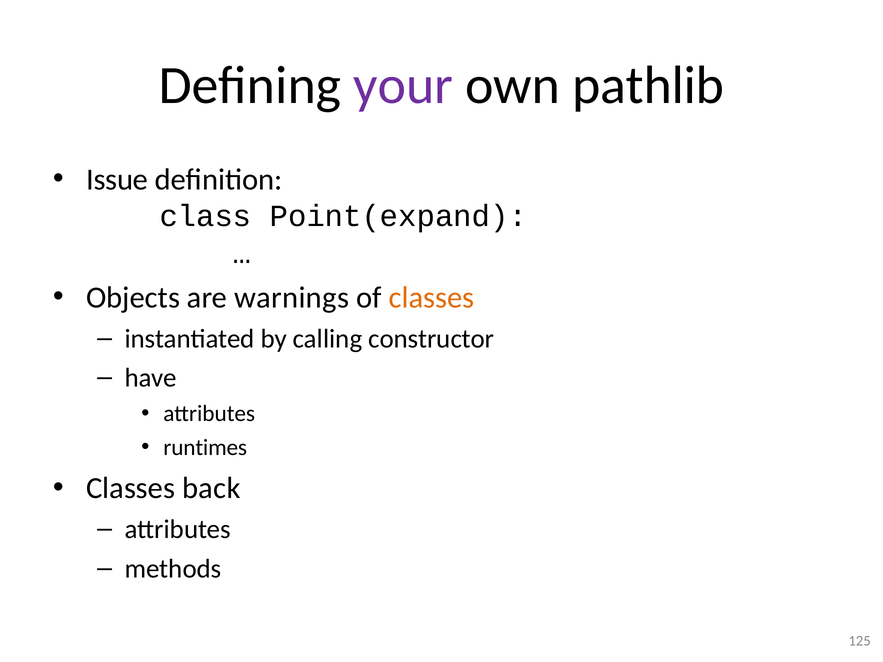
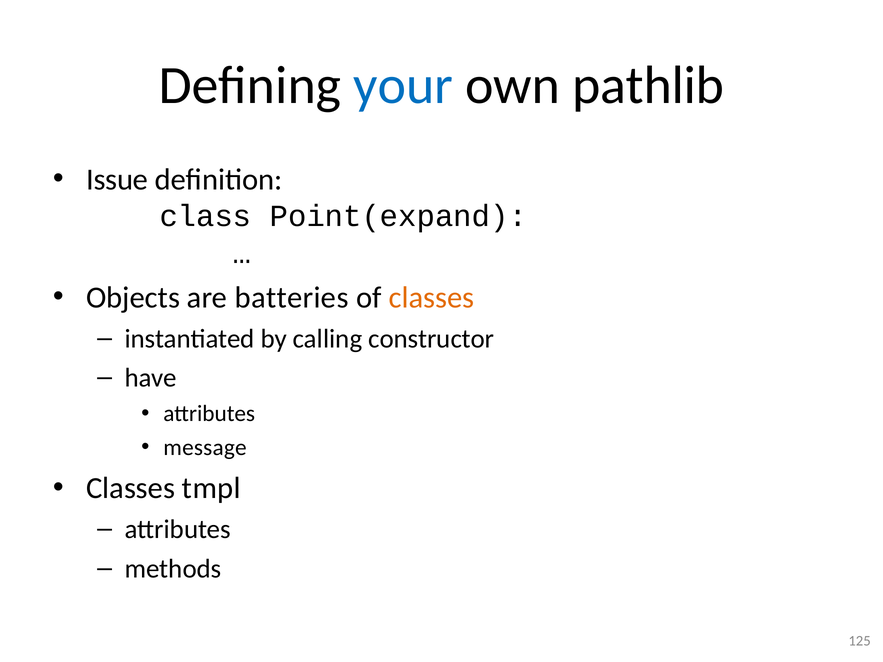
your colour: purple -> blue
warnings: warnings -> batteries
runtimes: runtimes -> message
back: back -> tmpl
